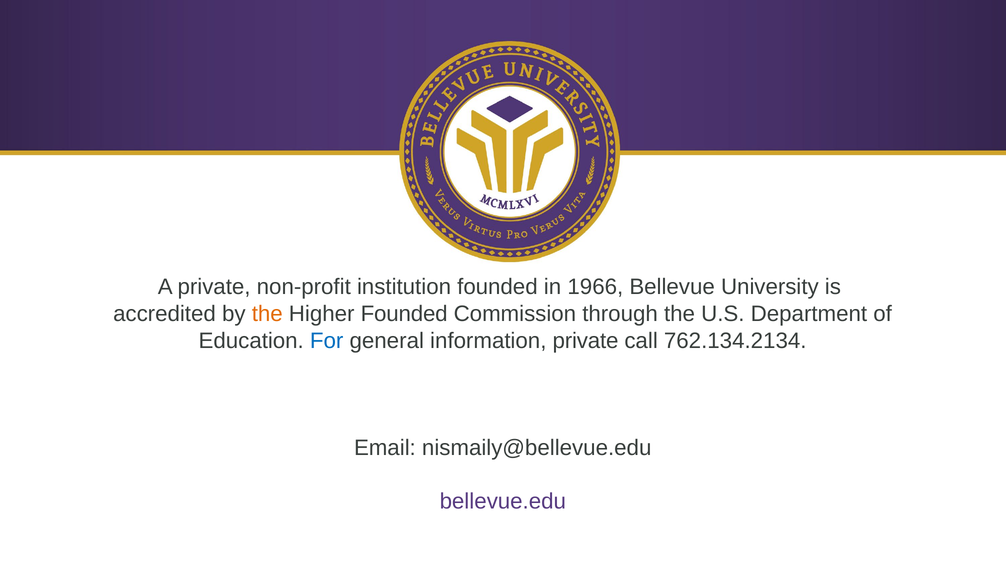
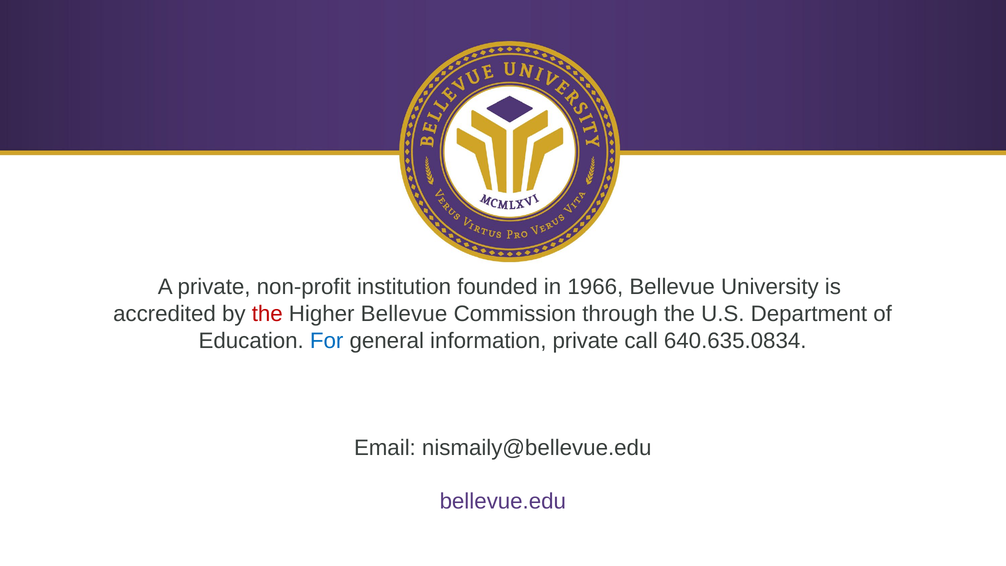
the at (267, 314) colour: orange -> red
Higher Founded: Founded -> Bellevue
762.134.2134: 762.134.2134 -> 640.635.0834
